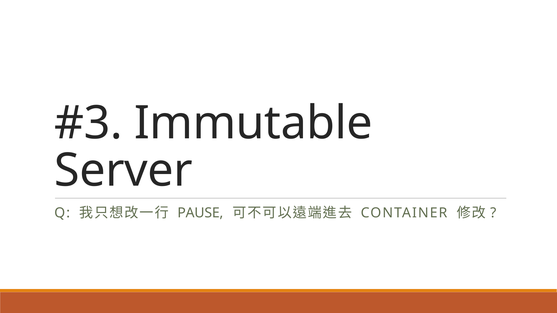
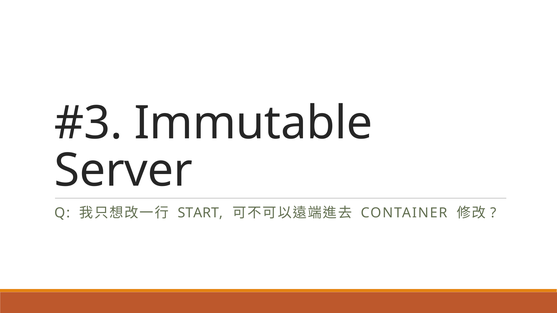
PAUSE: PAUSE -> START
